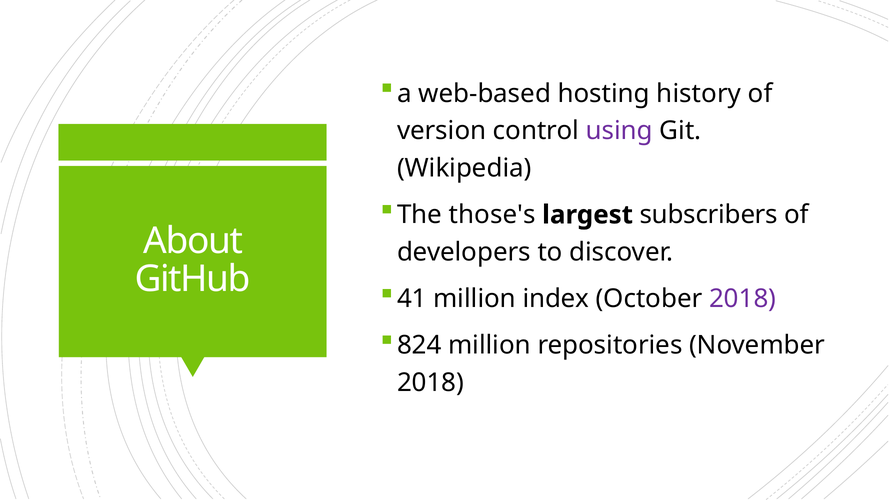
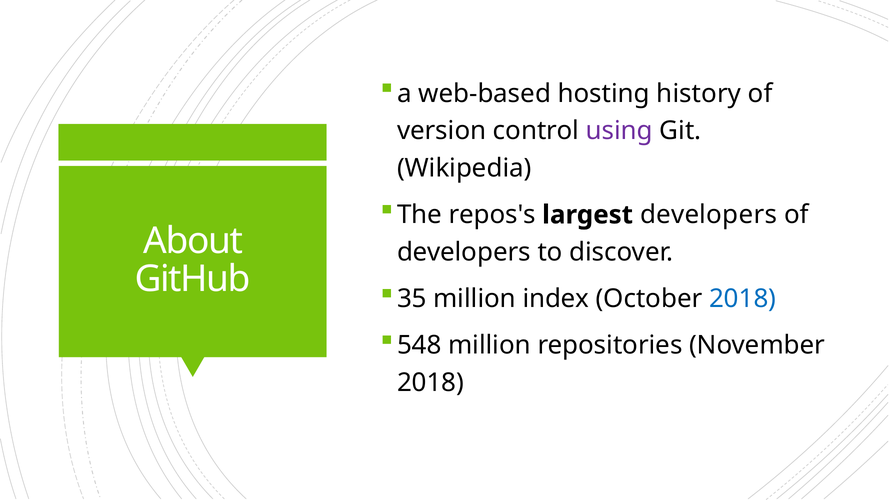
those's: those's -> repos's
largest subscribers: subscribers -> developers
41: 41 -> 35
2018 at (743, 299) colour: purple -> blue
824: 824 -> 548
